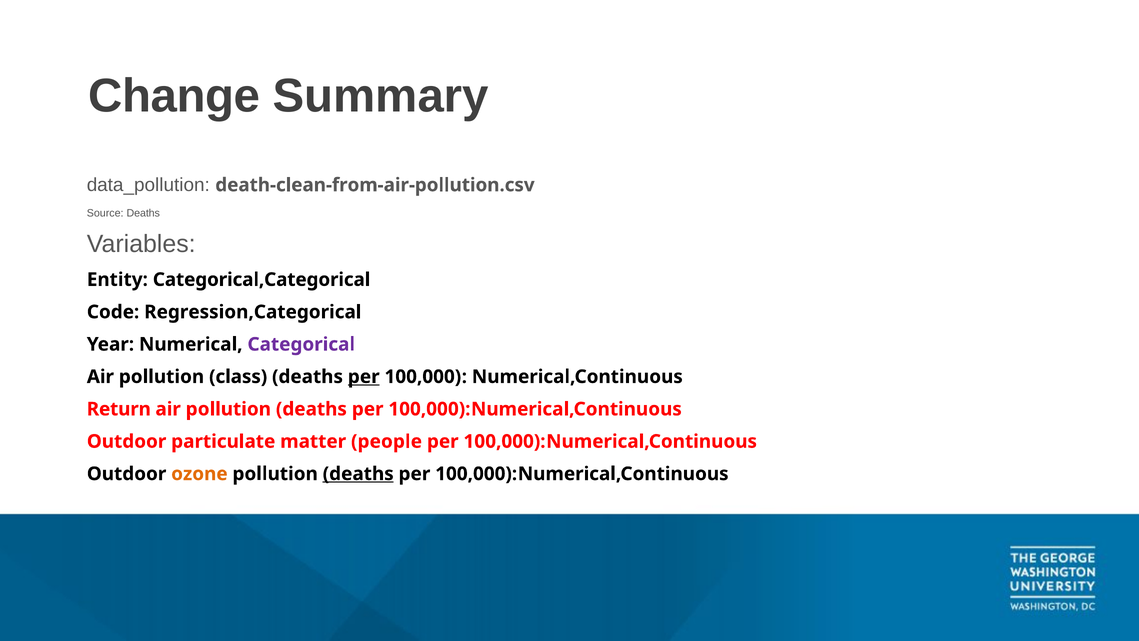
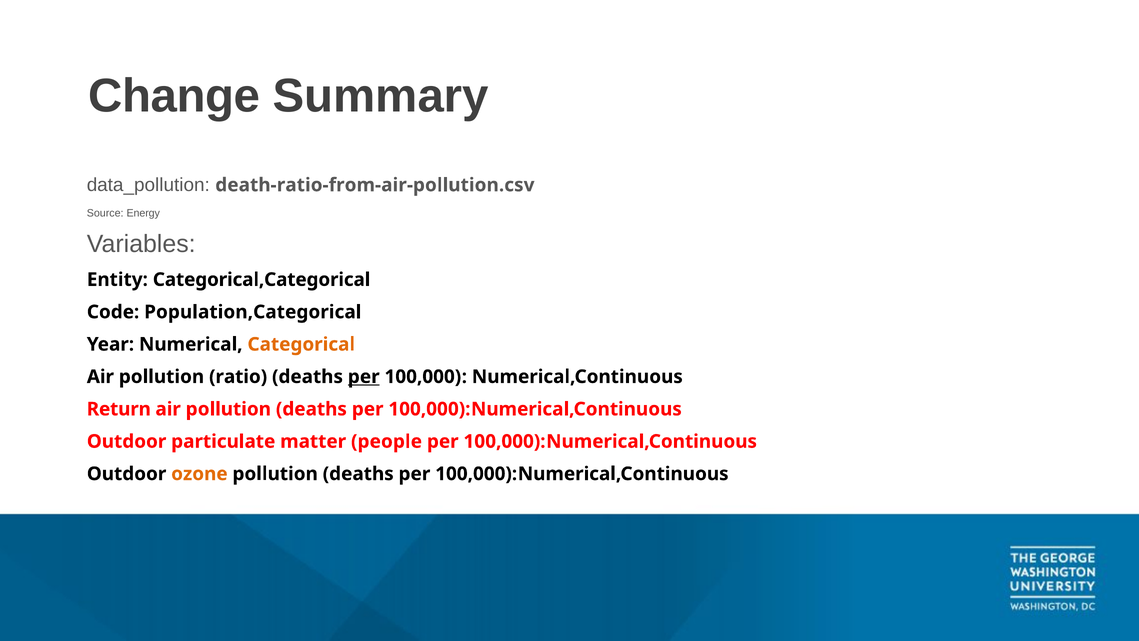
death-clean-from-air-pollution.csv: death-clean-from-air-pollution.csv -> death-ratio-from-air-pollution.csv
Source Deaths: Deaths -> Energy
Regression,Categorical: Regression,Categorical -> Population,Categorical
Categorical colour: purple -> orange
class: class -> ratio
deaths at (358, 474) underline: present -> none
